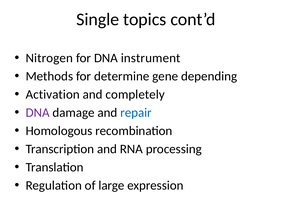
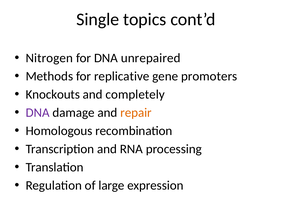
instrument: instrument -> unrepaired
determine: determine -> replicative
depending: depending -> promoters
Activation: Activation -> Knockouts
repair colour: blue -> orange
